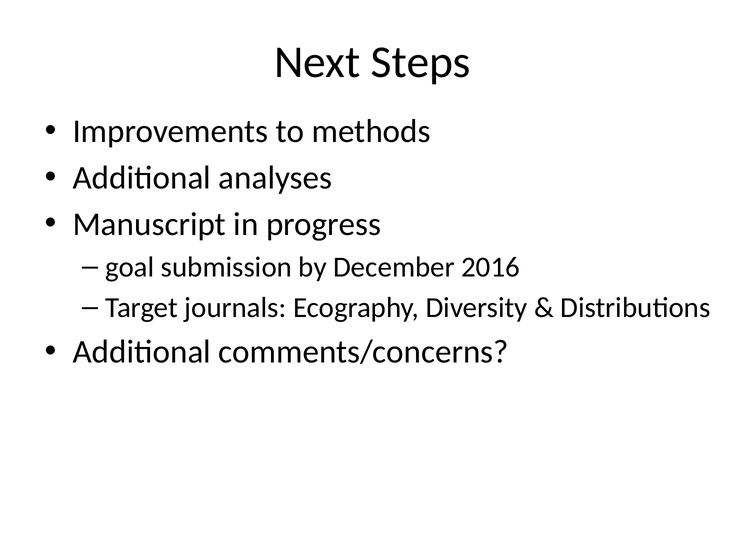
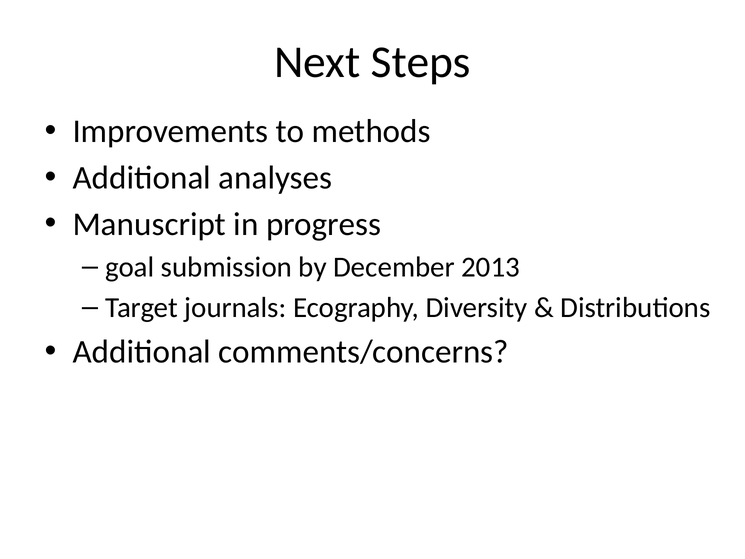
2016: 2016 -> 2013
